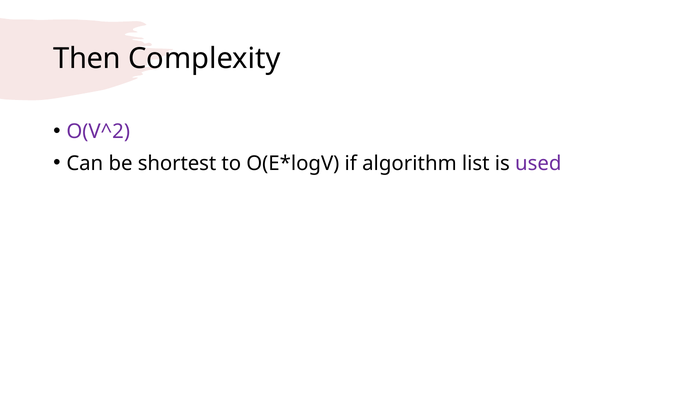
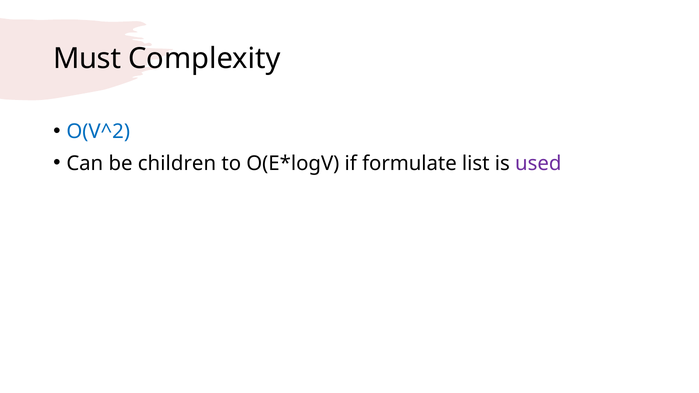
Then: Then -> Must
O(V^2 colour: purple -> blue
shortest: shortest -> children
algorithm: algorithm -> formulate
